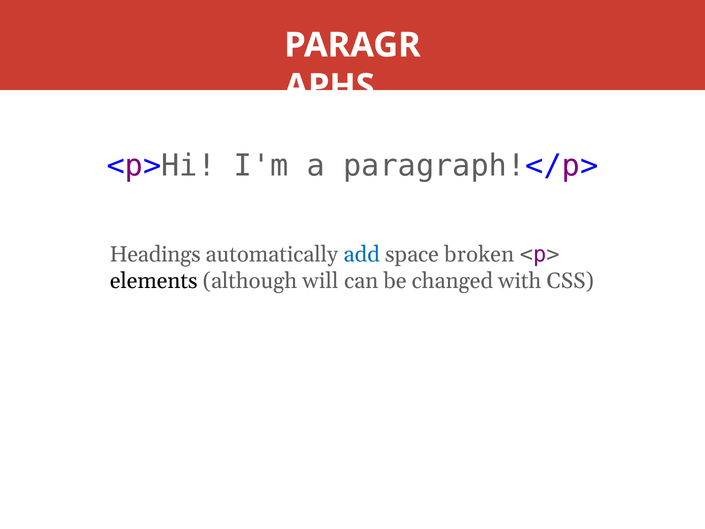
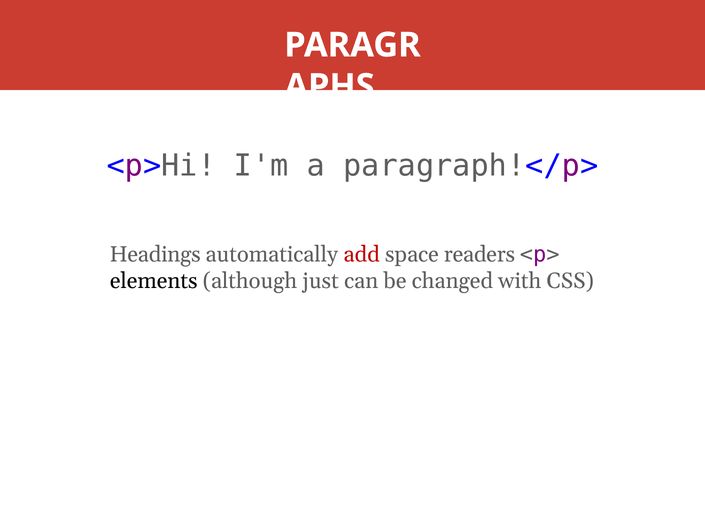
add colour: blue -> red
broken: broken -> readers
will: will -> just
